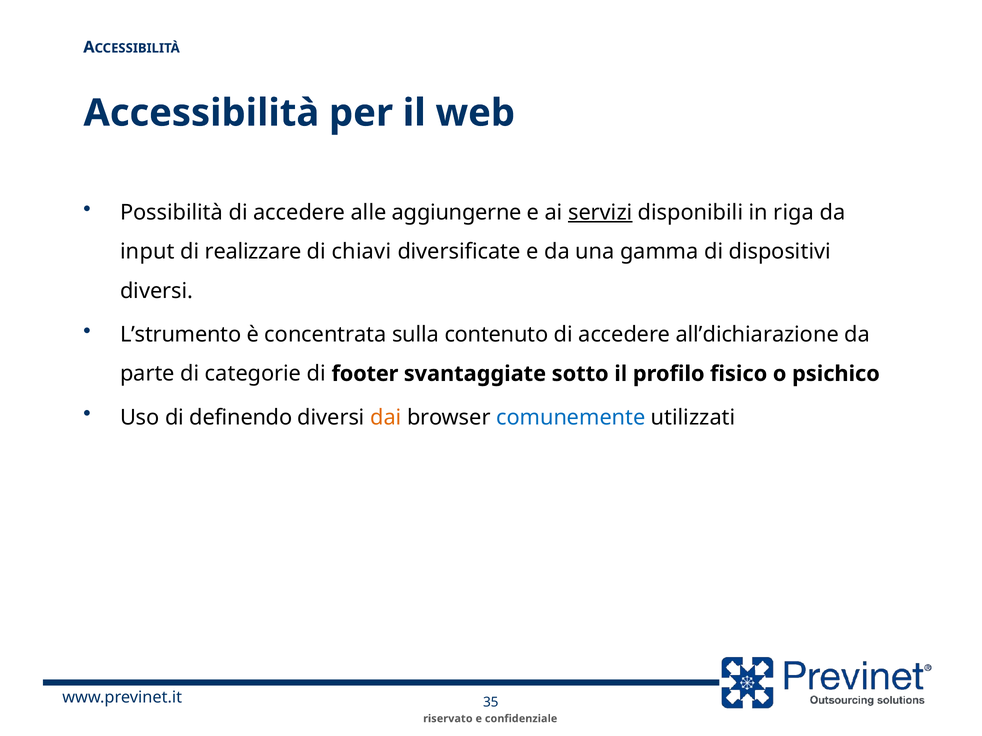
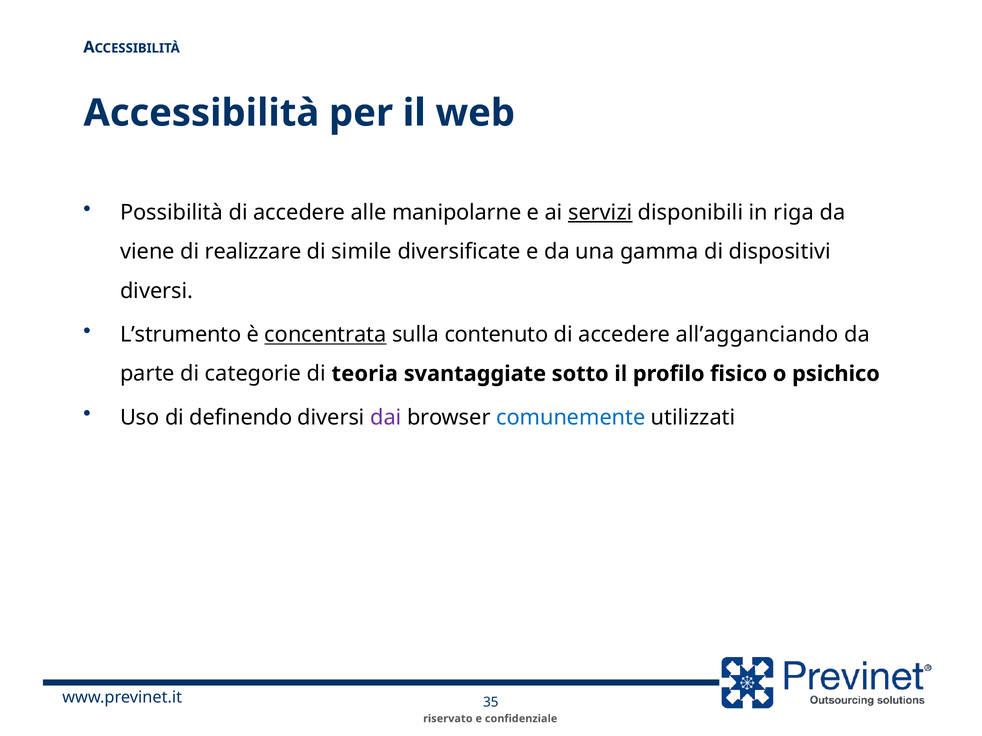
aggiungerne: aggiungerne -> manipolarne
input: input -> viene
chiavi: chiavi -> simile
concentrata underline: none -> present
all’dichiarazione: all’dichiarazione -> all’agganciando
footer: footer -> teoria
dai colour: orange -> purple
